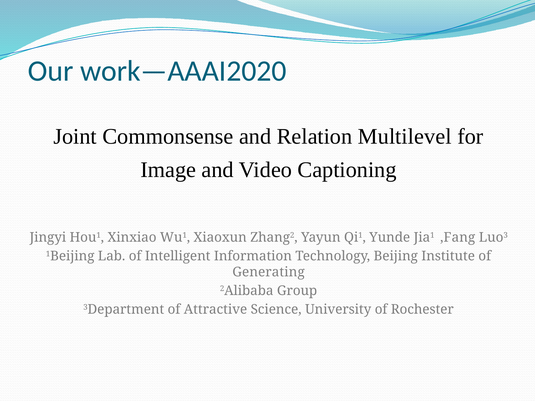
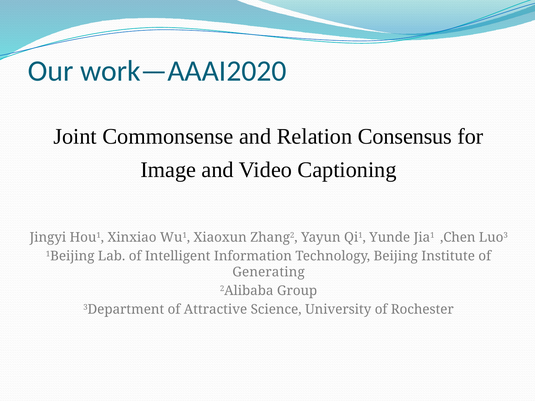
Multilevel: Multilevel -> Consensus
,Fang: ,Fang -> ,Chen
